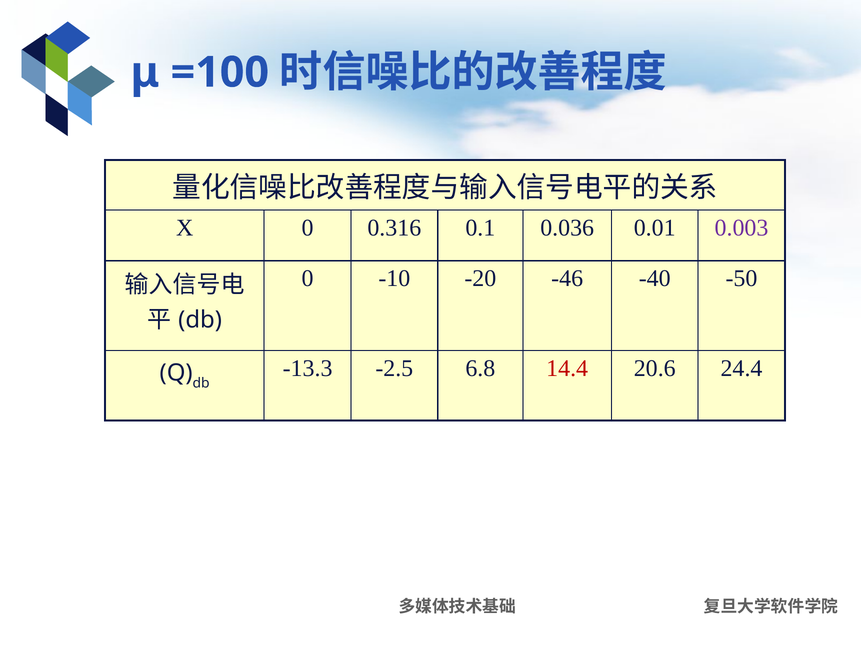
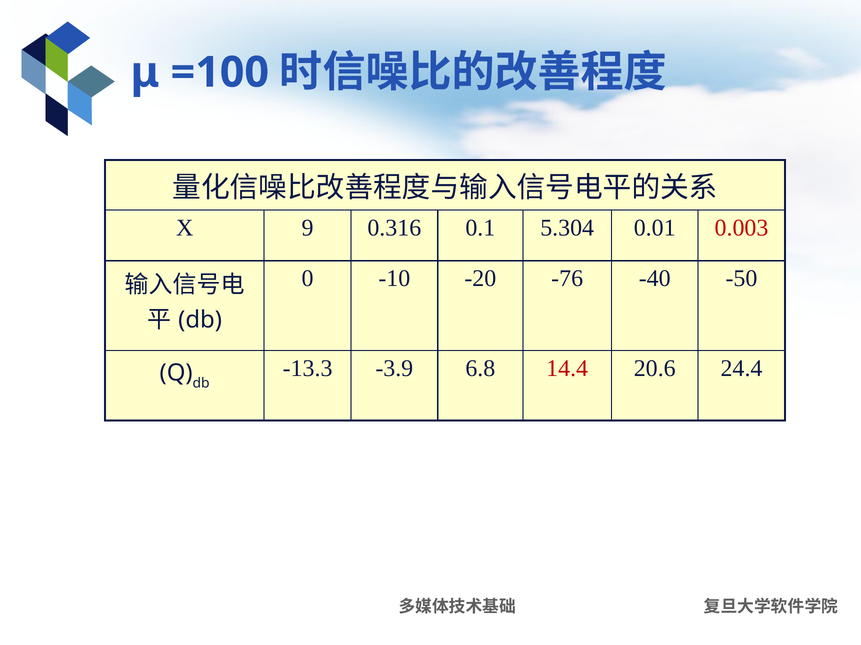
X 0: 0 -> 9
0.036: 0.036 -> 5.304
0.003 colour: purple -> red
-46: -46 -> -76
-2.5: -2.5 -> -3.9
